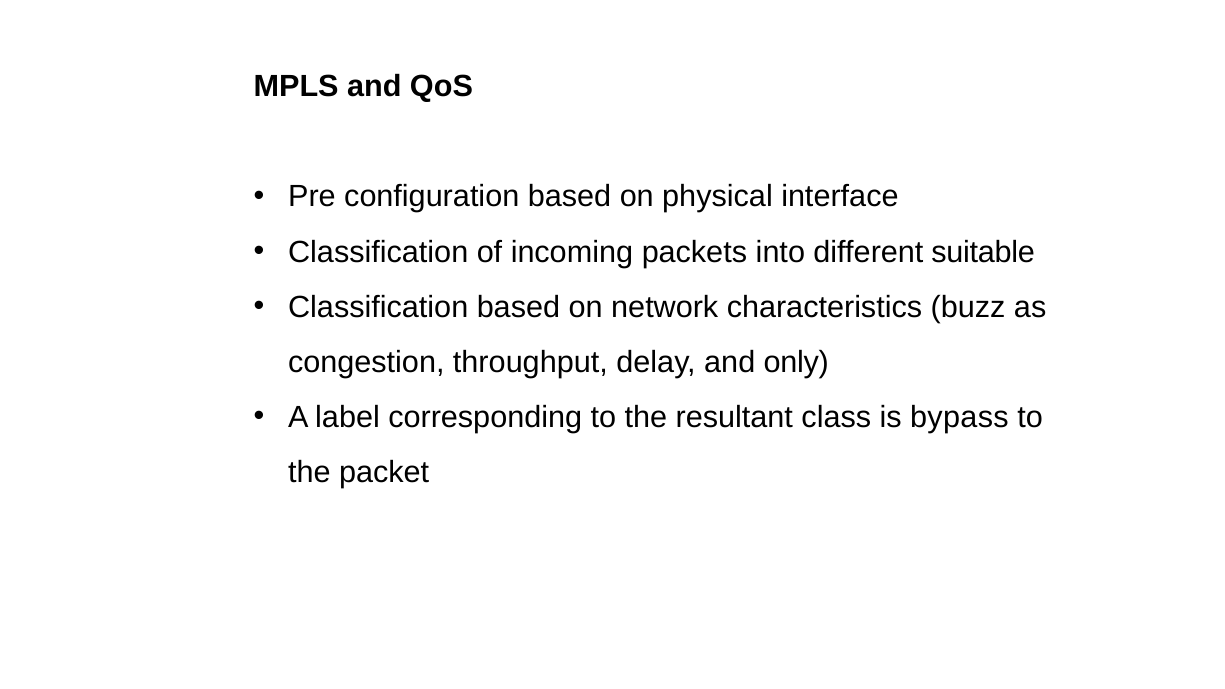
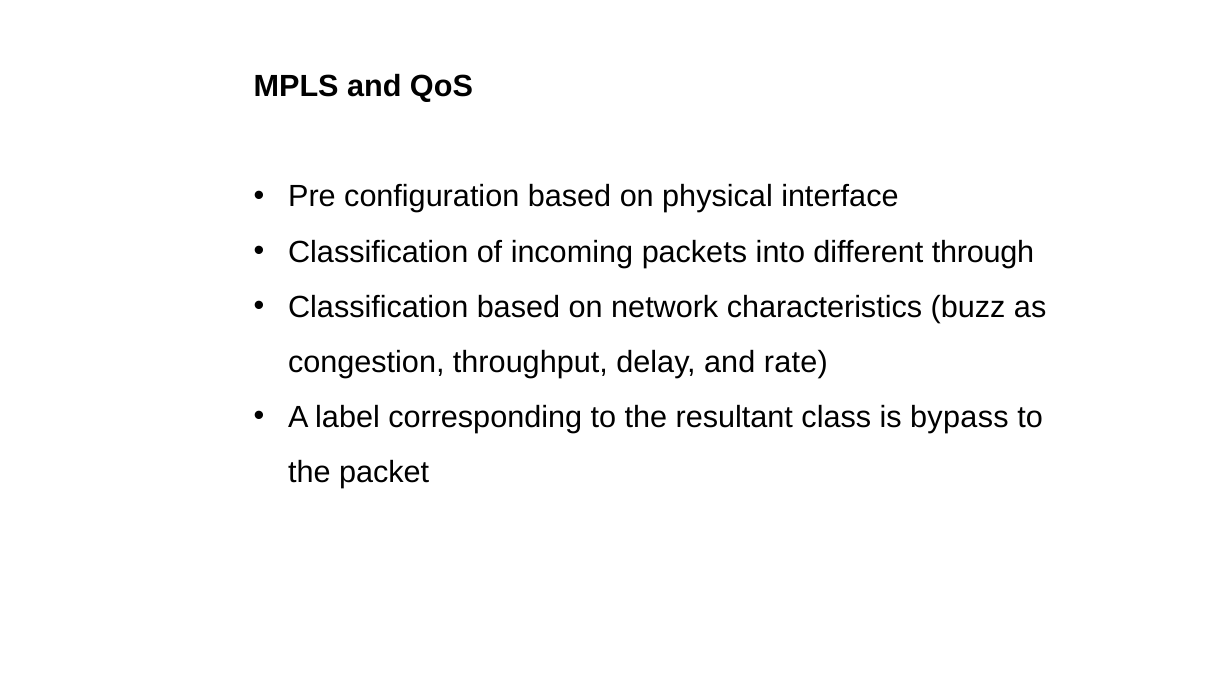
suitable: suitable -> through
only: only -> rate
